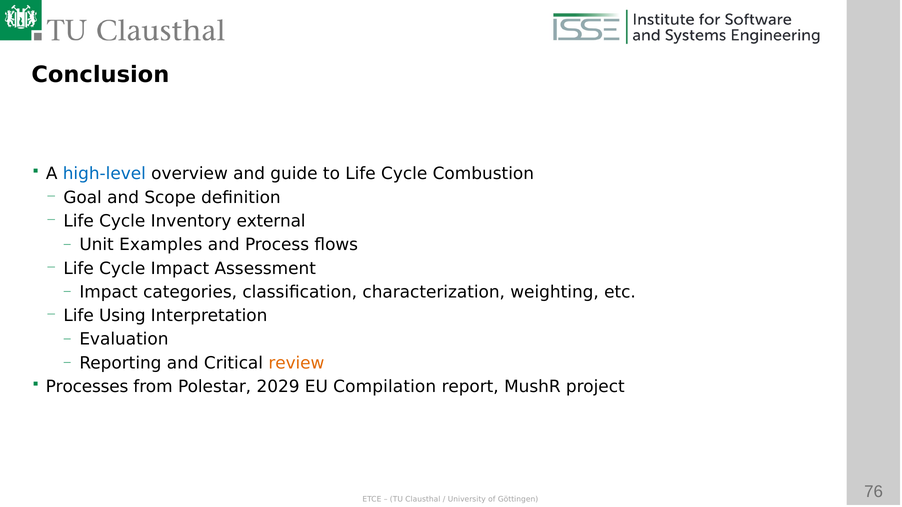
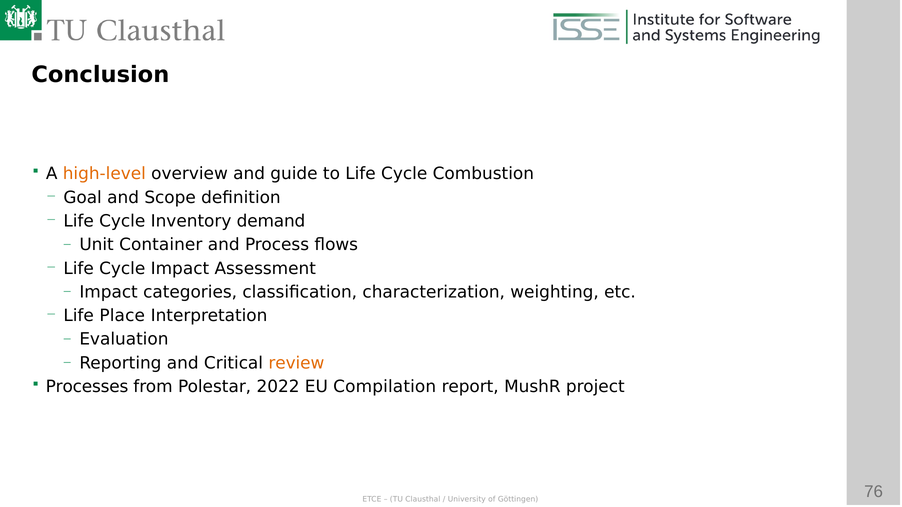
high-level colour: blue -> orange
external: external -> demand
Examples: Examples -> Container
Using: Using -> Place
2029: 2029 -> 2022
